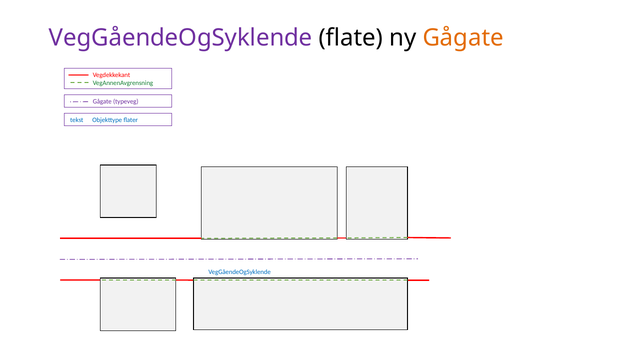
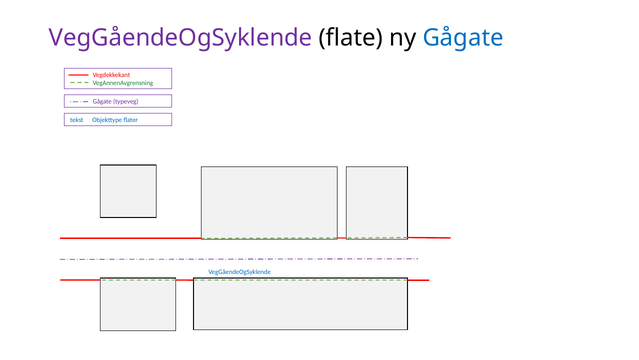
Gågate at (463, 38) colour: orange -> blue
